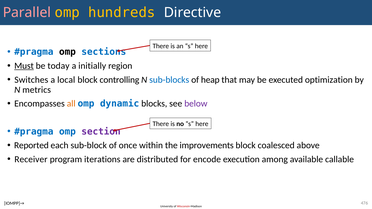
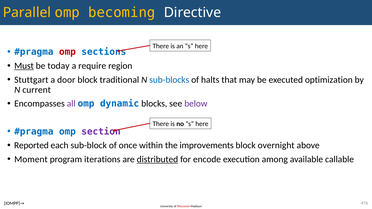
Parallel colour: pink -> yellow
hundreds: hundreds -> becoming
omp at (67, 52) colour: black -> red
initially: initially -> require
Switches: Switches -> Stuttgart
local: local -> door
controlling: controlling -> traditional
heap: heap -> halts
metrics: metrics -> current
all colour: orange -> purple
coalesced: coalesced -> overnight
Receiver: Receiver -> Moment
distributed underline: none -> present
